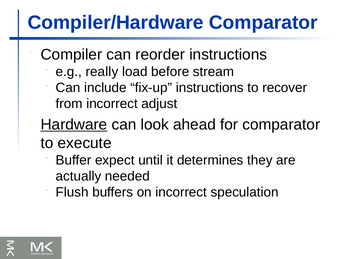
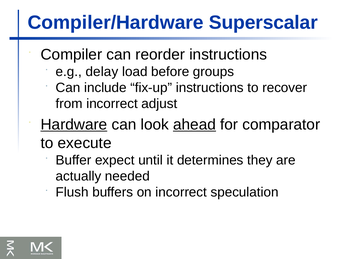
Compiler/Hardware Comparator: Comparator -> Superscalar
really: really -> delay
stream: stream -> groups
ahead underline: none -> present
